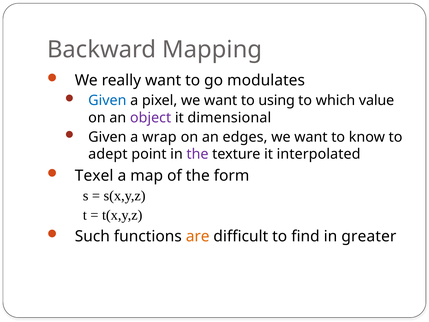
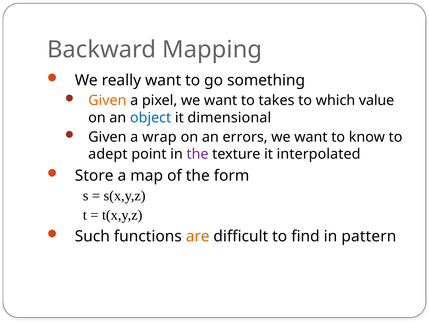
modulates: modulates -> something
Given at (107, 100) colour: blue -> orange
using: using -> takes
object colour: purple -> blue
edges: edges -> errors
Texel: Texel -> Store
greater: greater -> pattern
